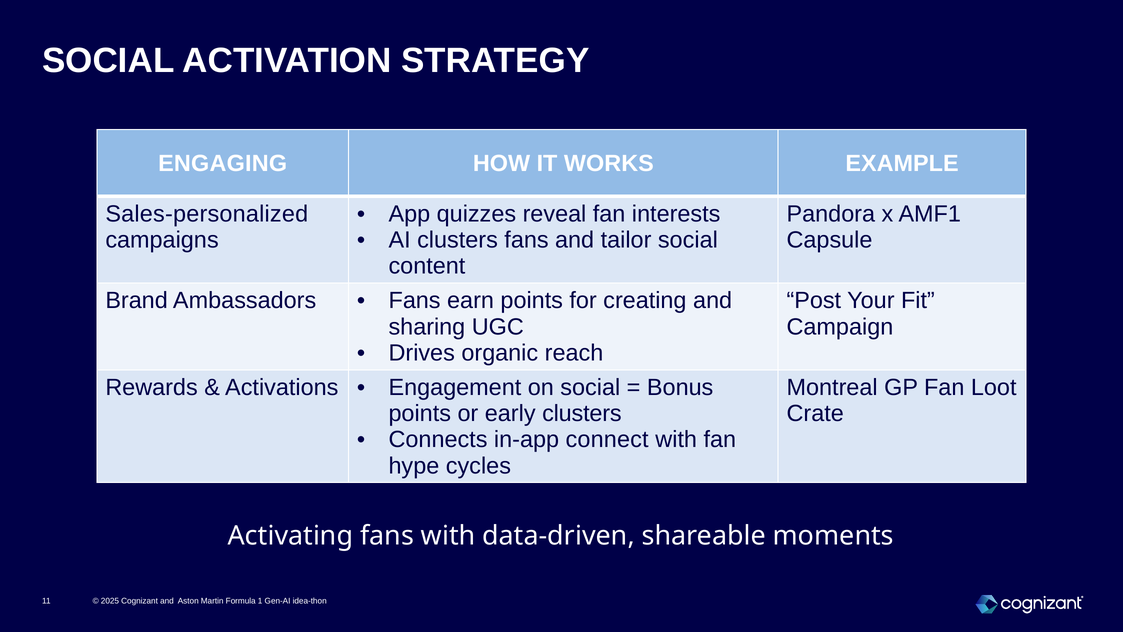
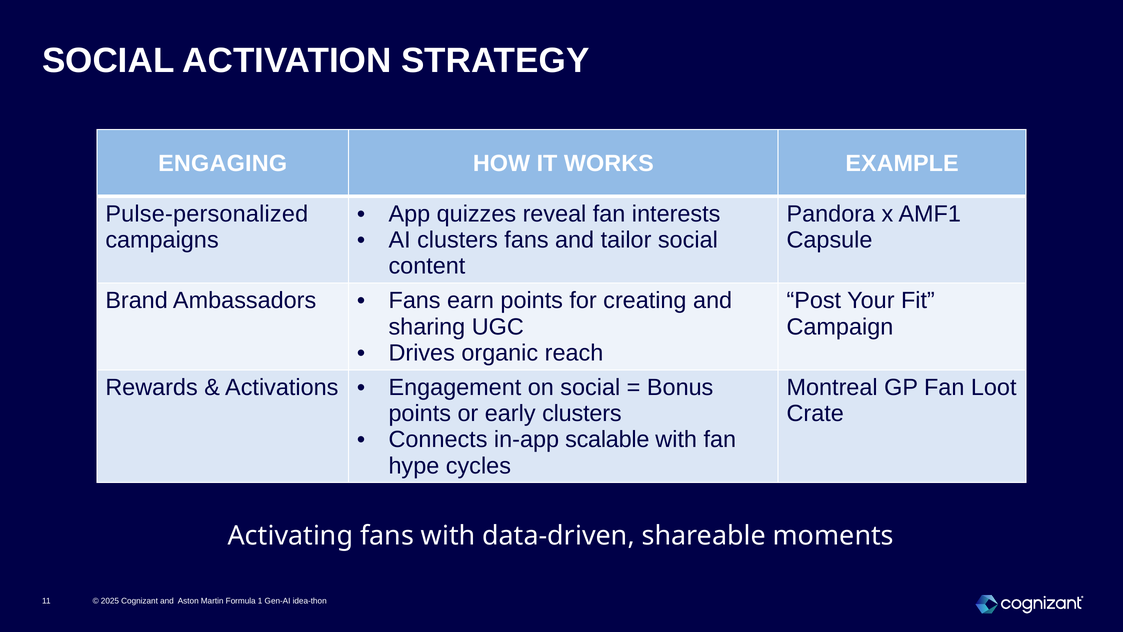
Sales-personalized: Sales-personalized -> Pulse-personalized
connect: connect -> scalable
